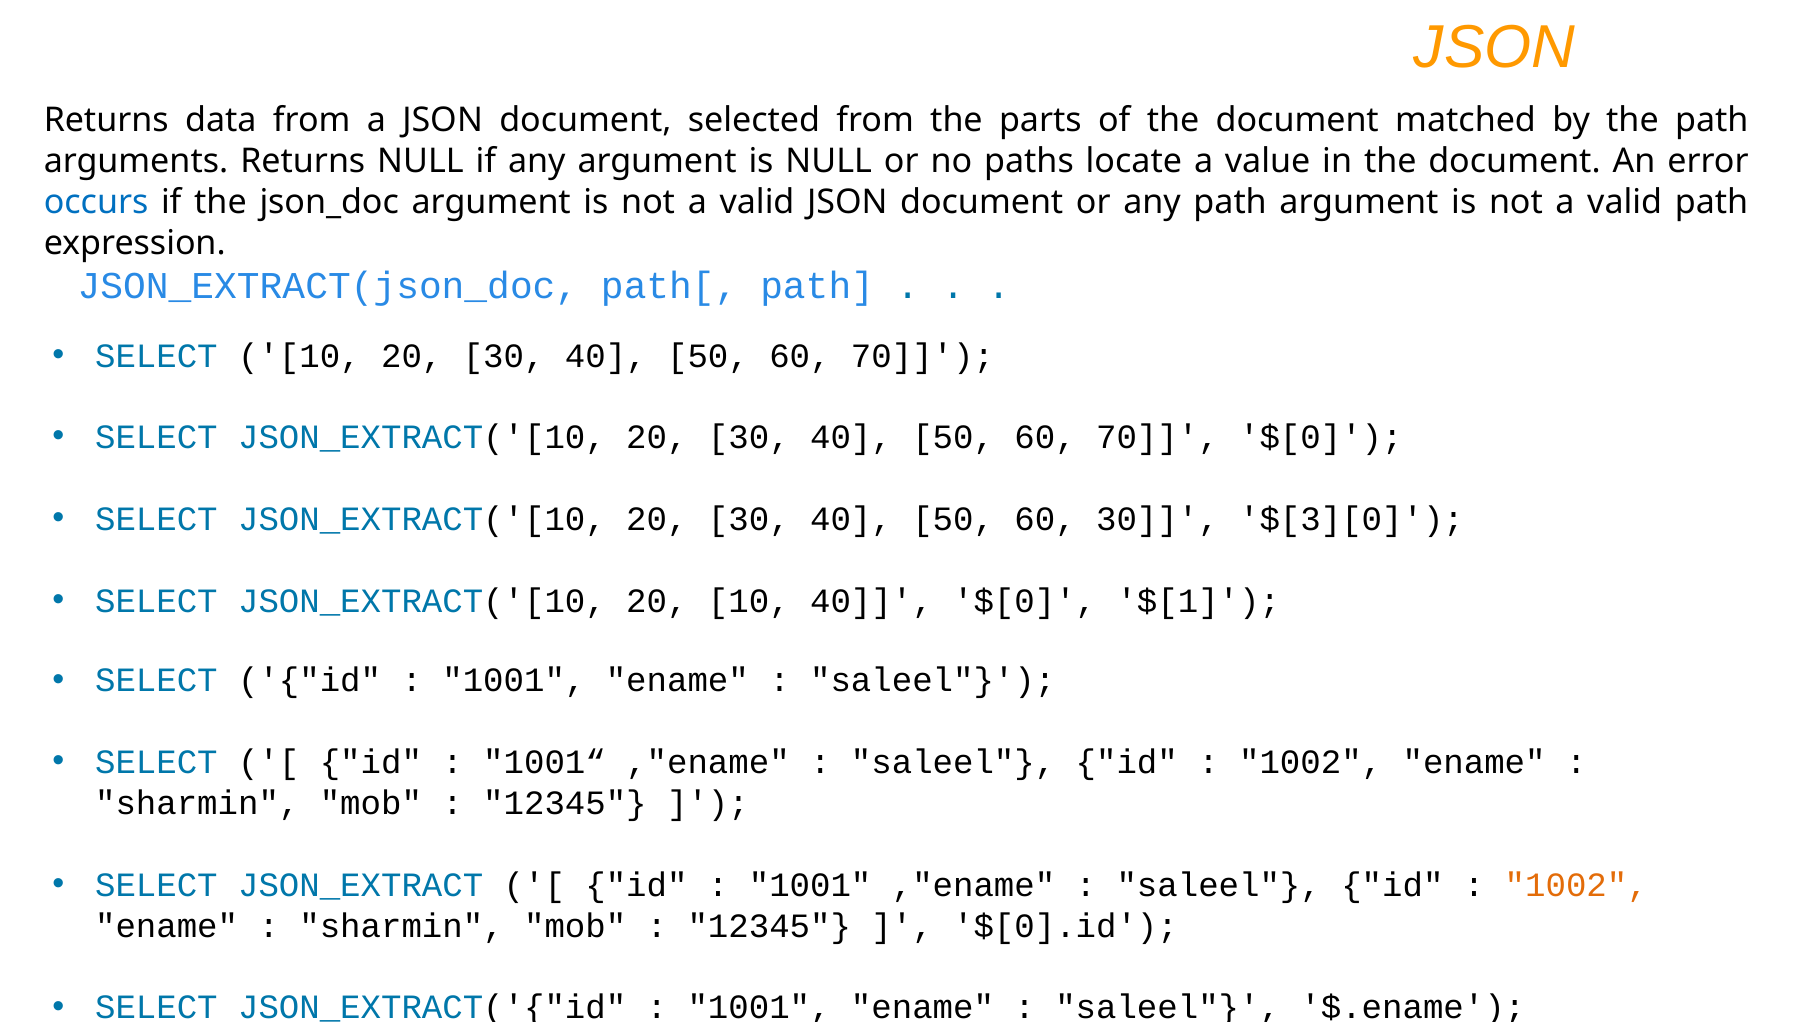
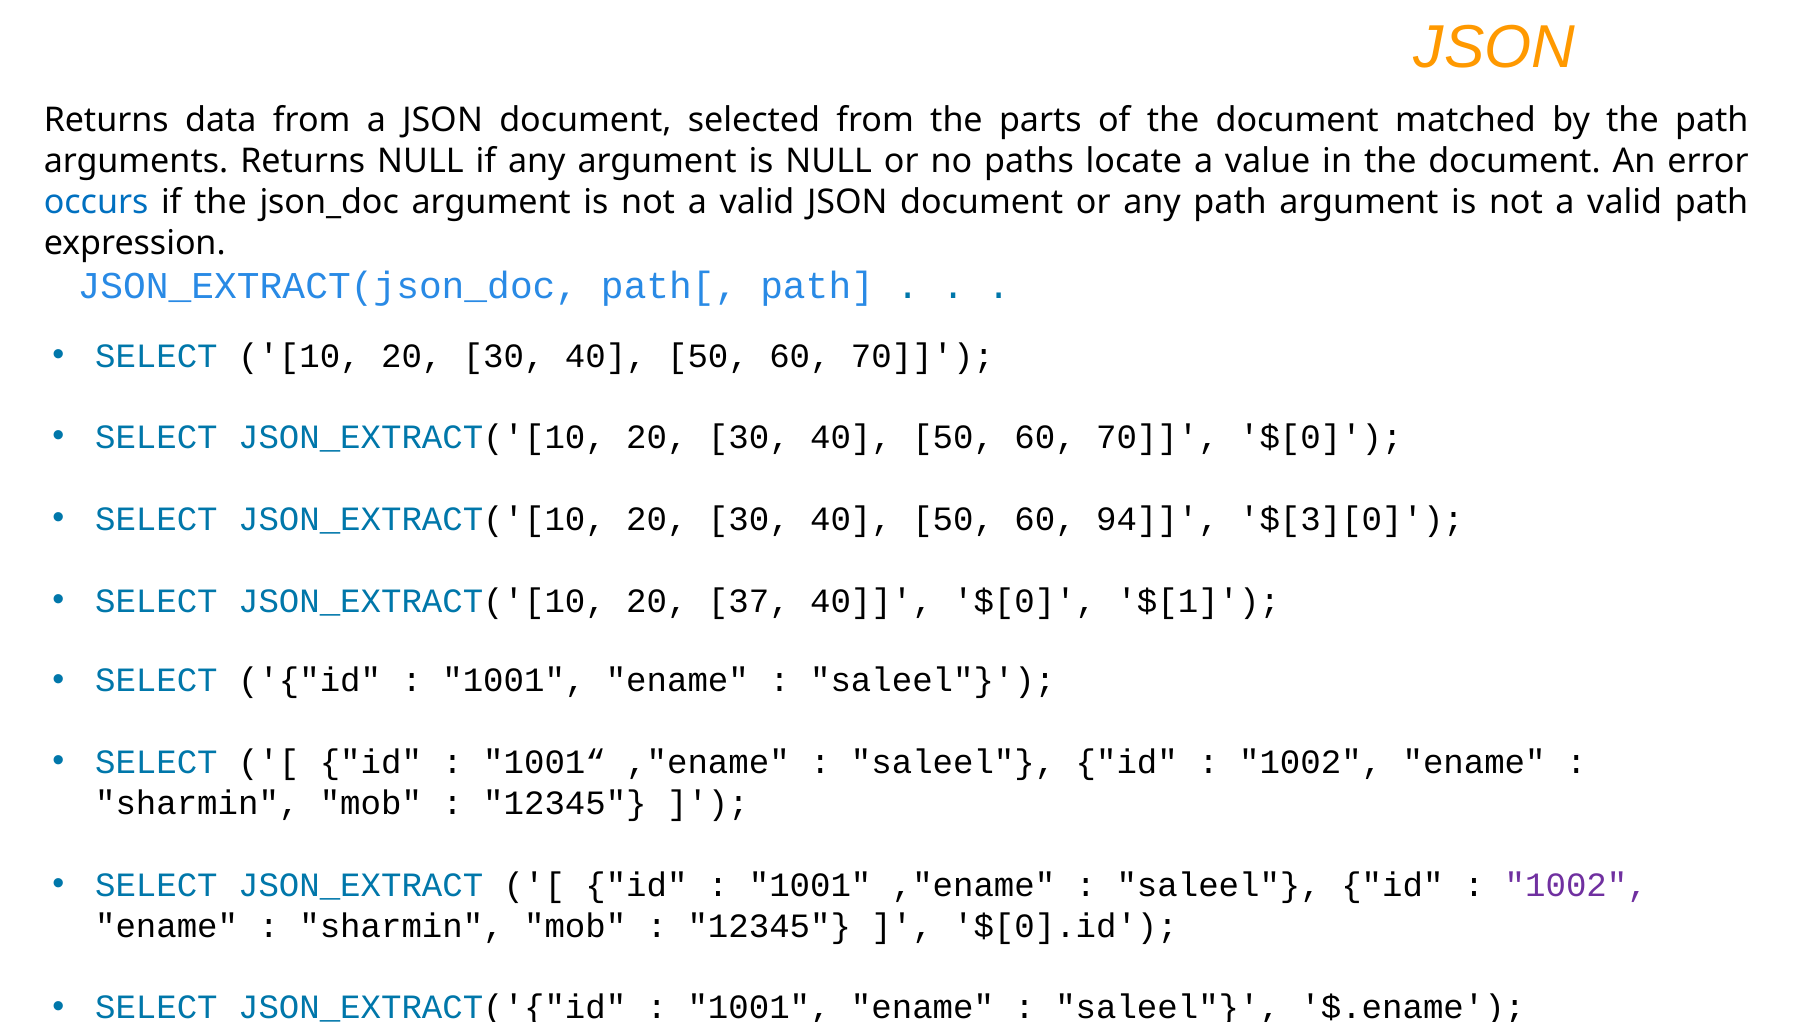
60 30: 30 -> 94
20 10: 10 -> 37
1002 at (1576, 885) colour: orange -> purple
